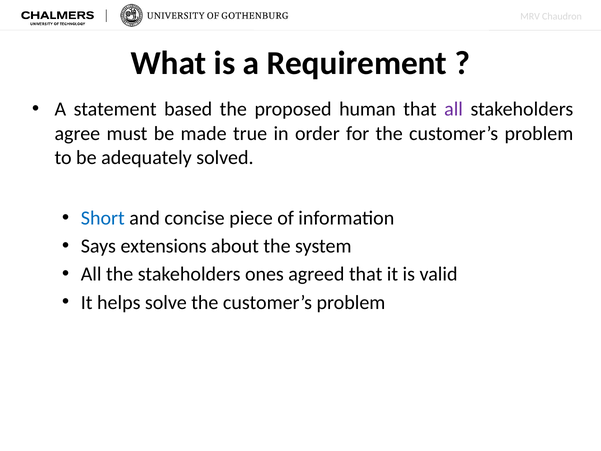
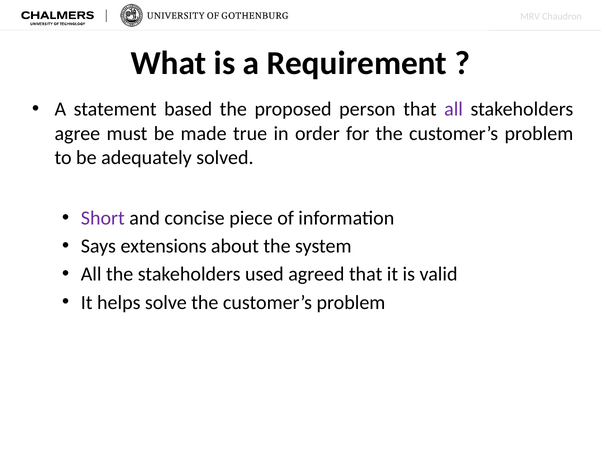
human: human -> person
Short colour: blue -> purple
ones: ones -> used
